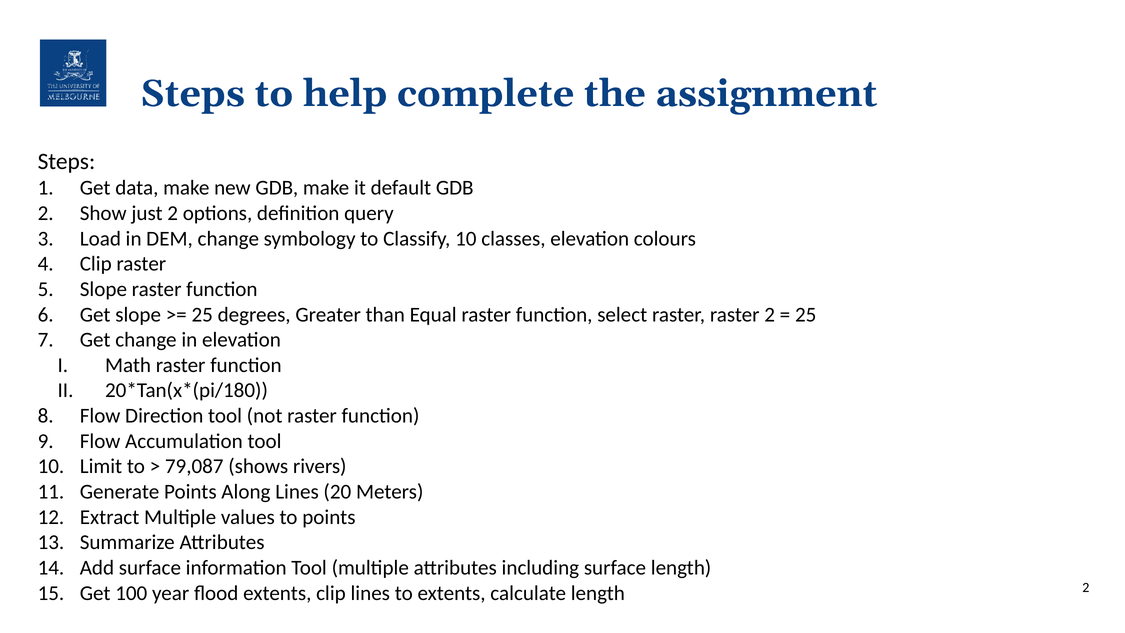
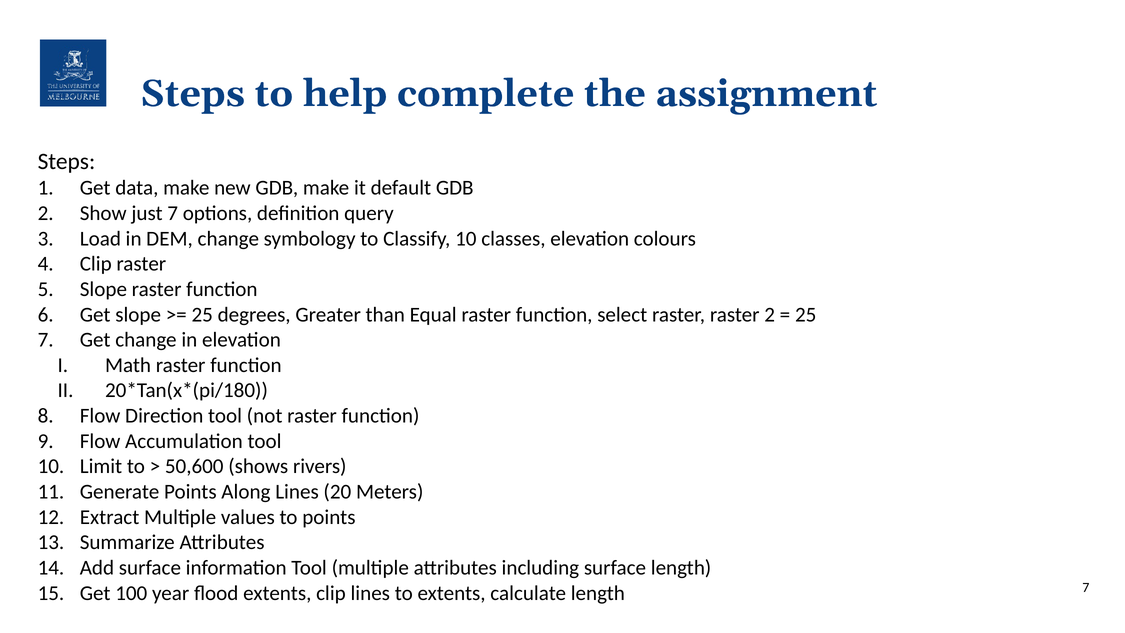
just 2: 2 -> 7
79,087: 79,087 -> 50,600
length 2: 2 -> 7
